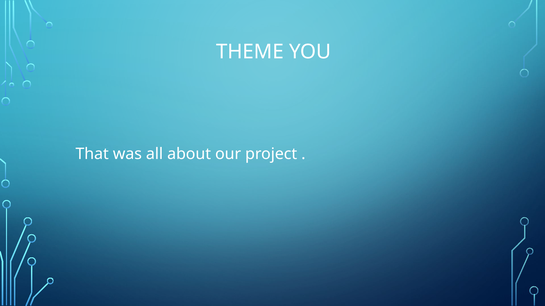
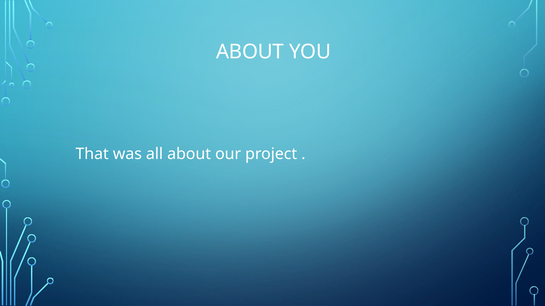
THEME at (250, 52): THEME -> ABOUT
